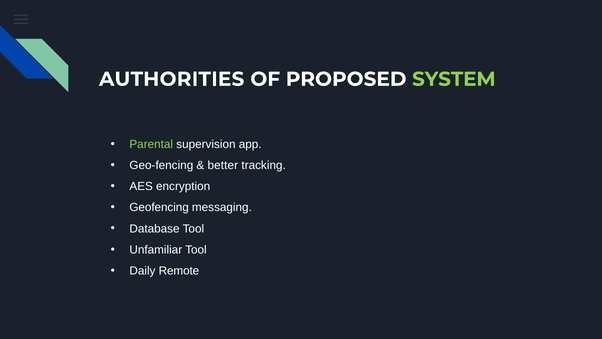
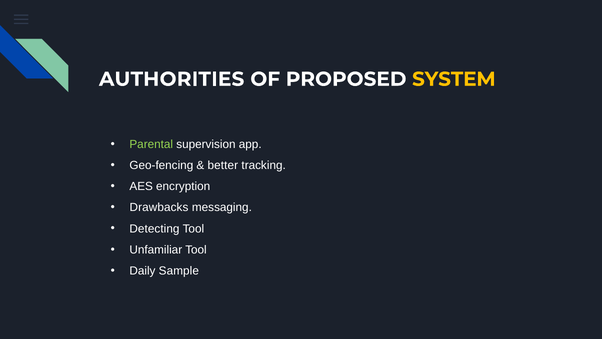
SYSTEM colour: light green -> yellow
Geofencing: Geofencing -> Drawbacks
Database: Database -> Detecting
Remote: Remote -> Sample
